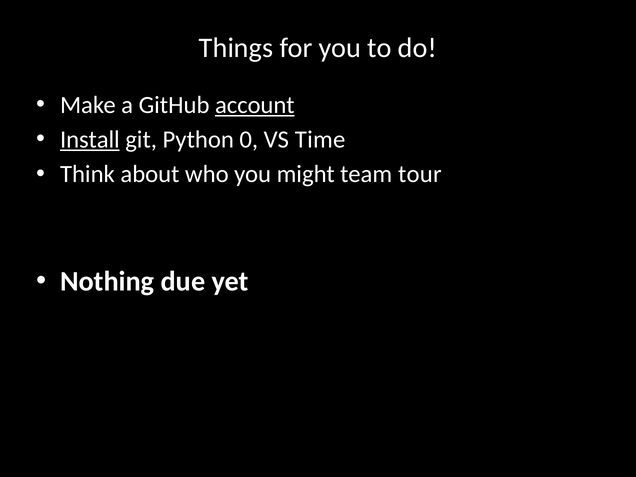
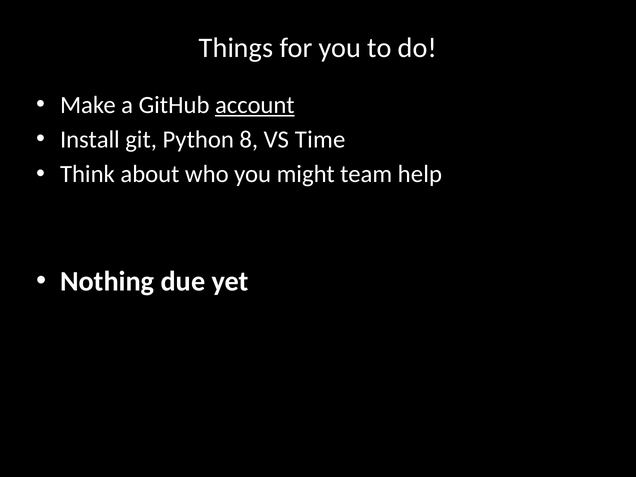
Install underline: present -> none
0: 0 -> 8
tour: tour -> help
